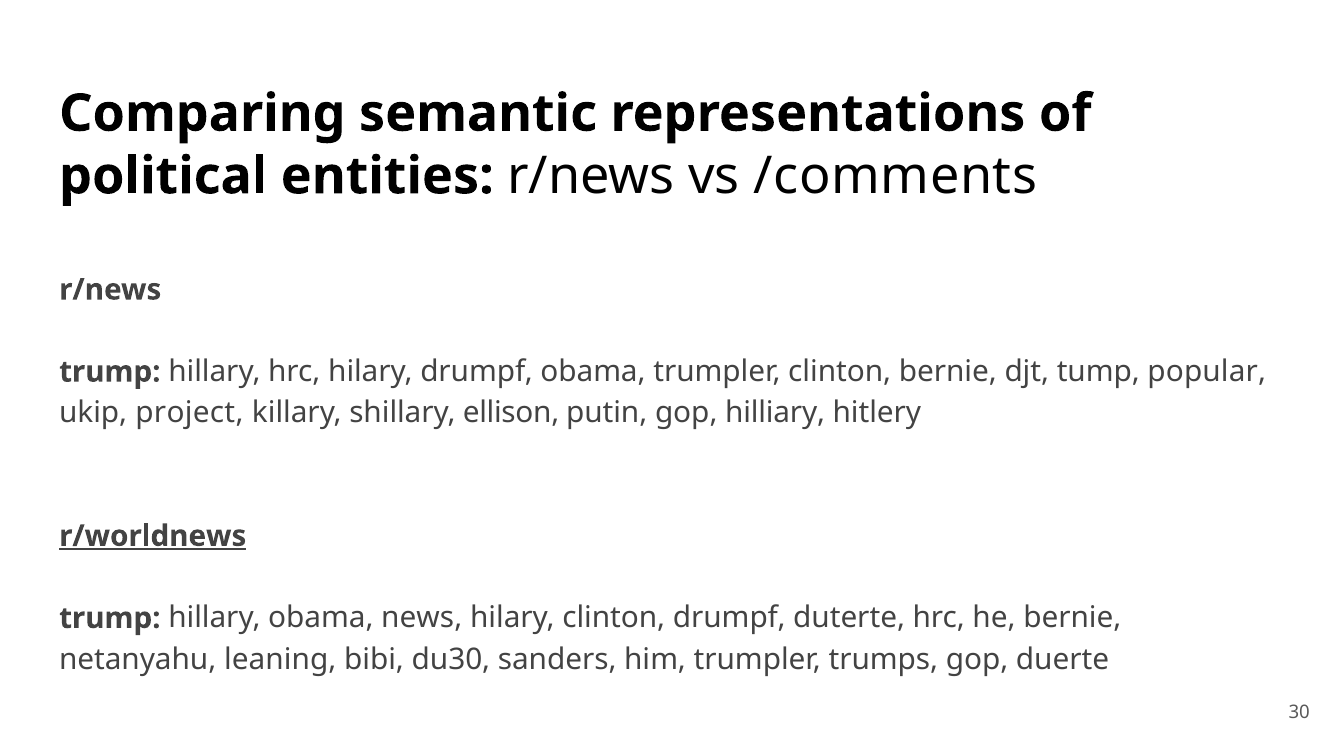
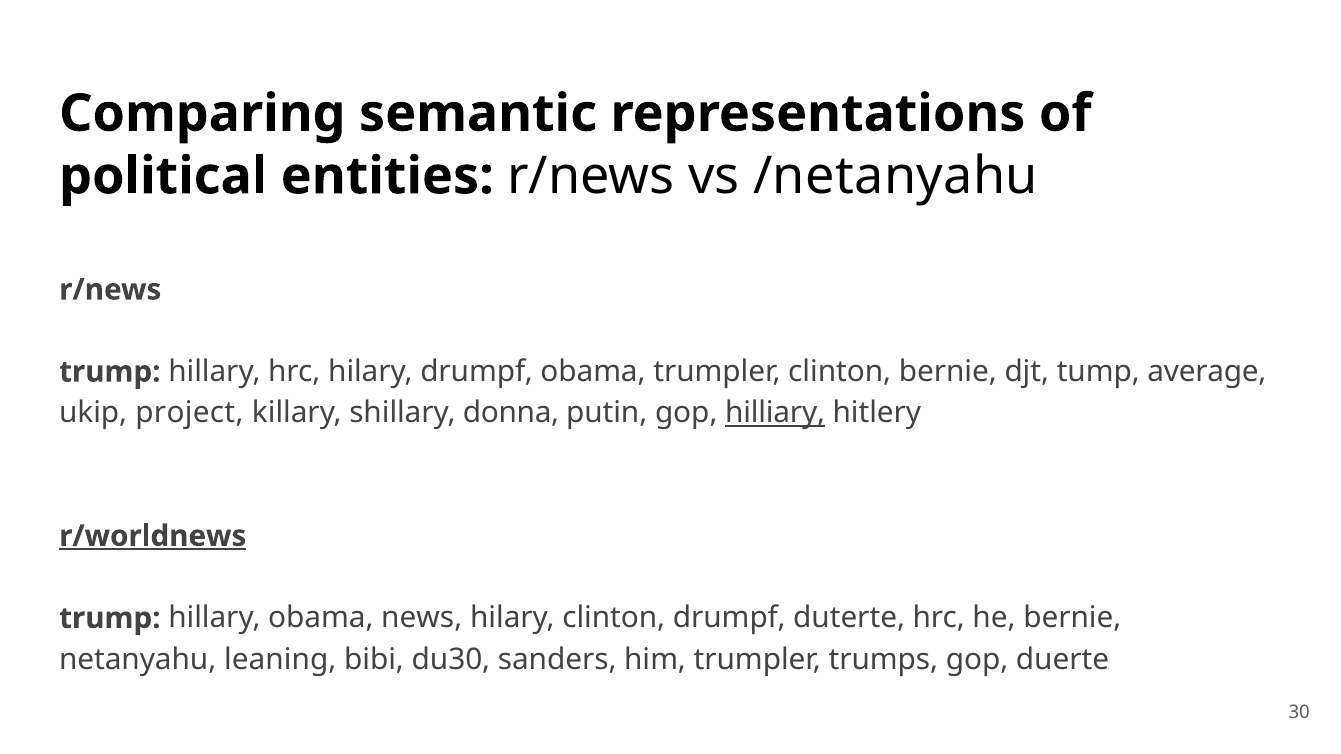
/comments: /comments -> /netanyahu
popular: popular -> average
ellison: ellison -> donna
hilliary underline: none -> present
